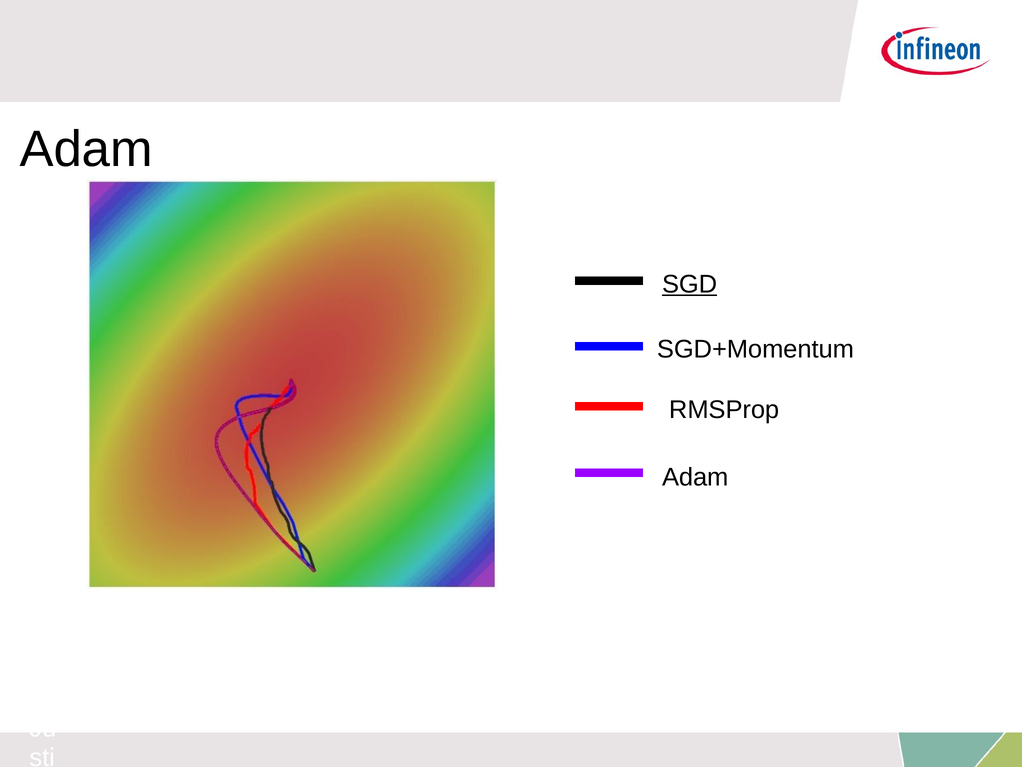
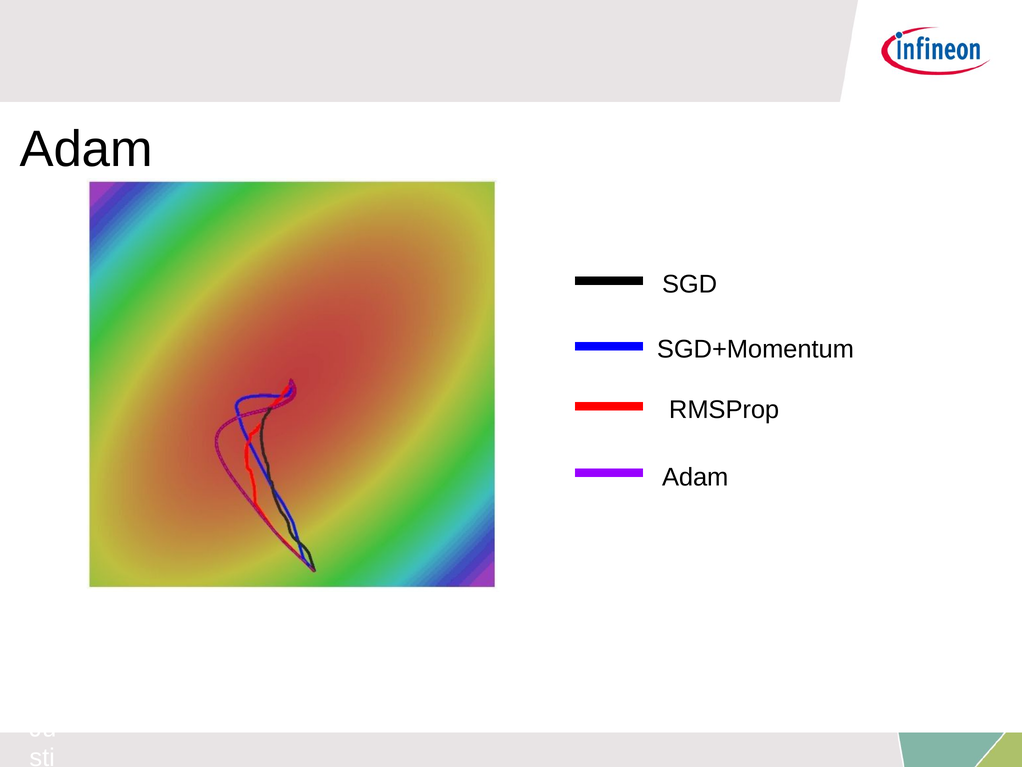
SGD underline: present -> none
